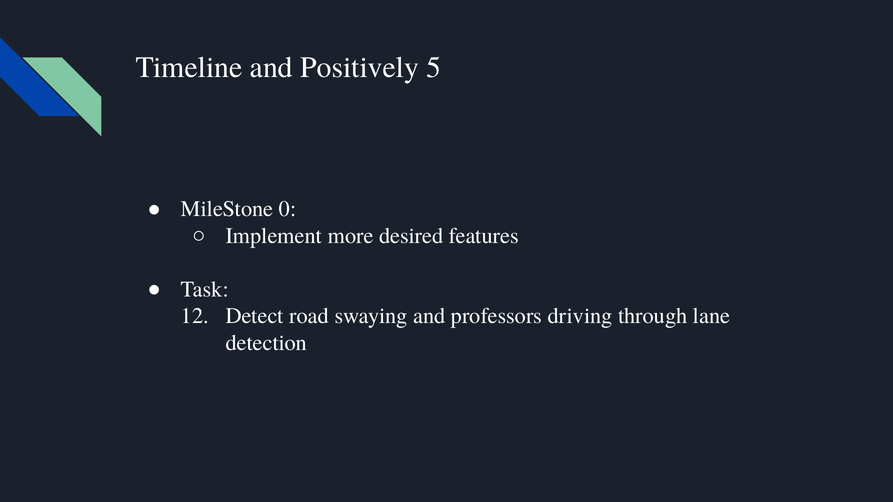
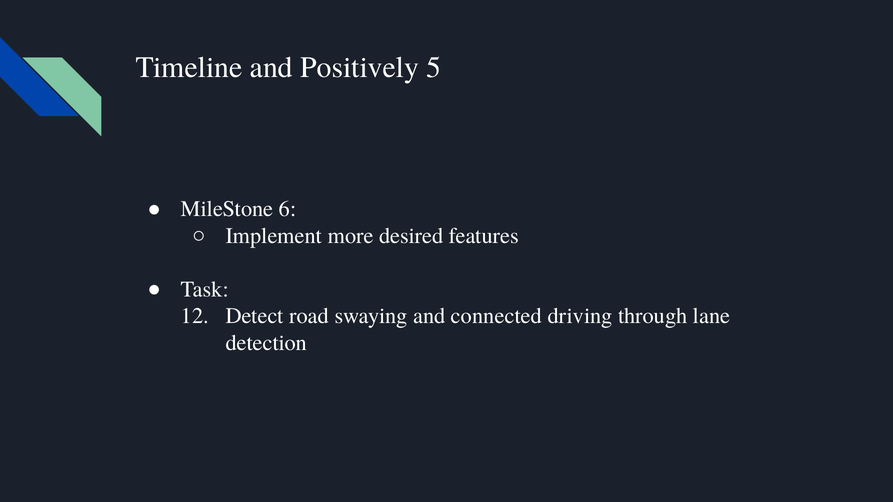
0: 0 -> 6
professors: professors -> connected
